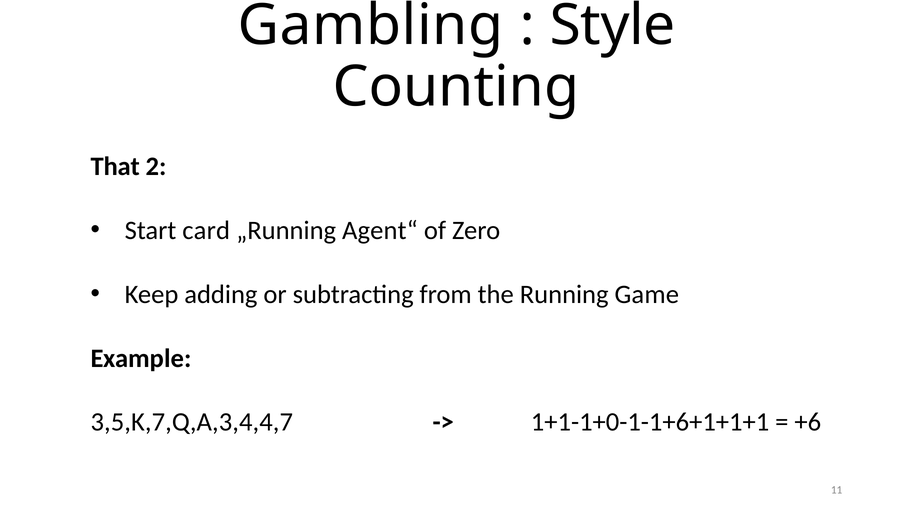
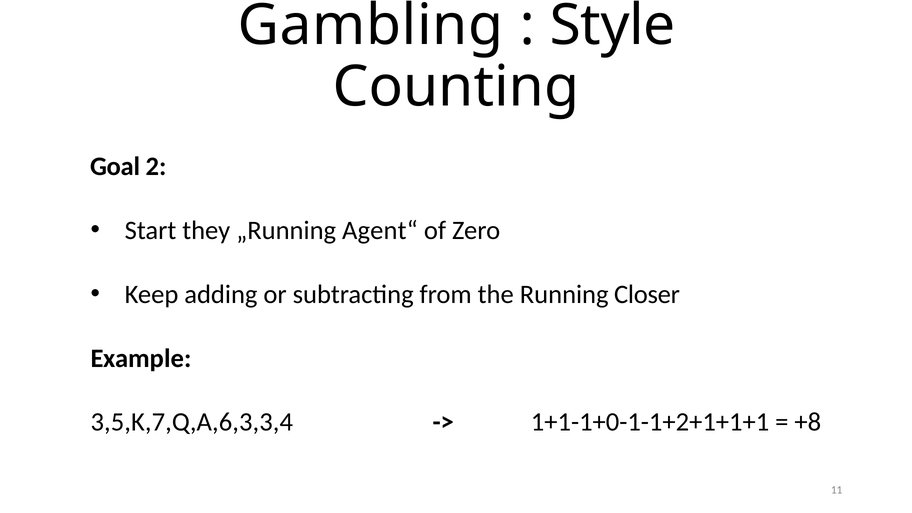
That: That -> Goal
card: card -> they
Game: Game -> Closer
3,5,K,7,Q,A,3,4,4,7: 3,5,K,7,Q,A,3,4,4,7 -> 3,5,K,7,Q,A,6,3,3,4
1+1-1+0-1-1+6+1+1+1: 1+1-1+0-1-1+6+1+1+1 -> 1+1-1+0-1-1+2+1+1+1
+6: +6 -> +8
